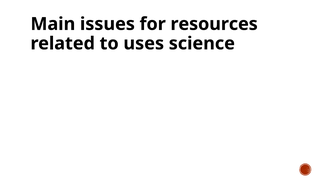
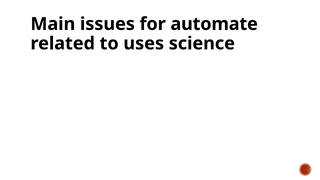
resources: resources -> automate
